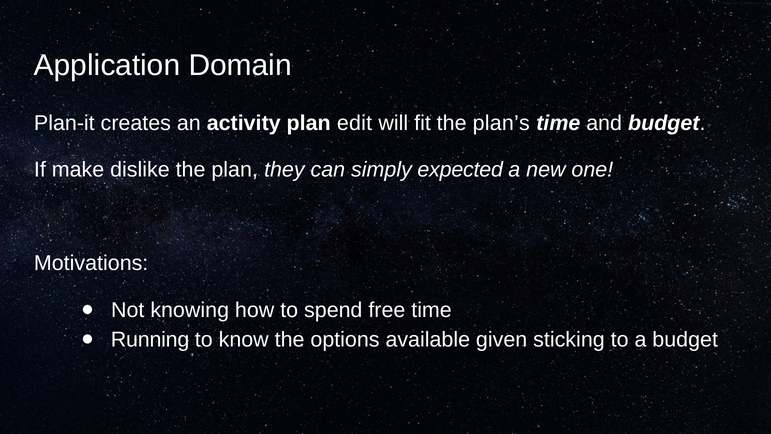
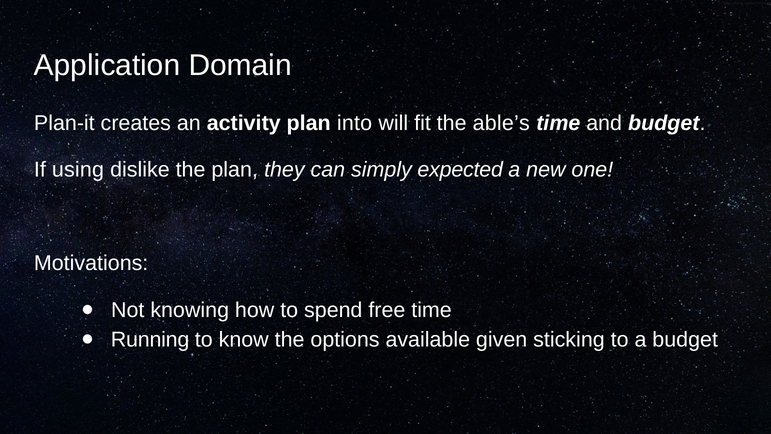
edit: edit -> into
plan’s: plan’s -> able’s
make: make -> using
